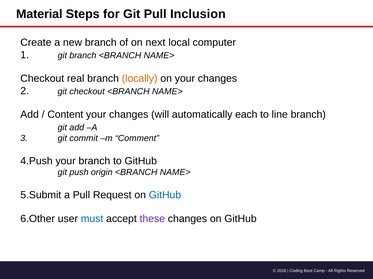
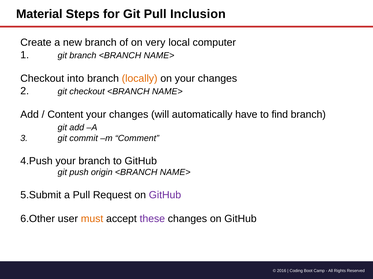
next: next -> very
real: real -> into
each: each -> have
line: line -> find
GitHub at (165, 196) colour: blue -> purple
must colour: blue -> orange
